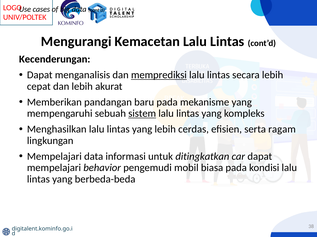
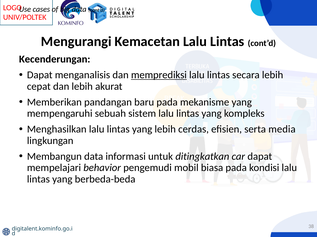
sistem underline: present -> none
ragam: ragam -> media
Mempelajari at (54, 157): Mempelajari -> Membangun
